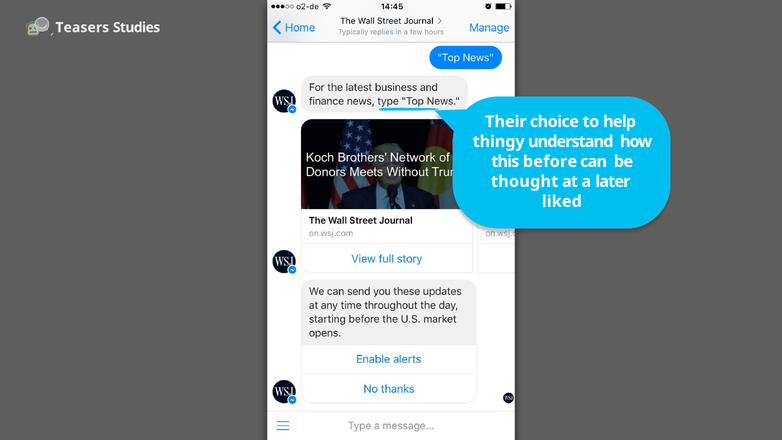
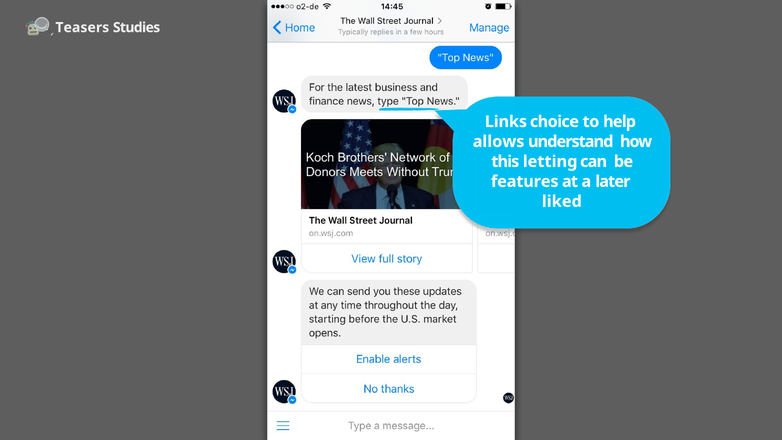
Their: Their -> Links
thingy: thingy -> allows
before: before -> letting
thought: thought -> features
